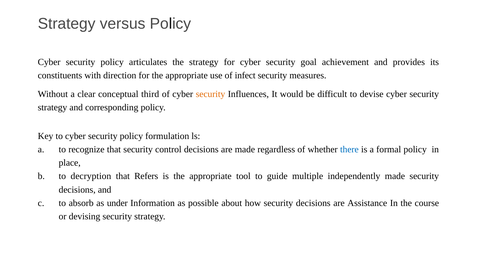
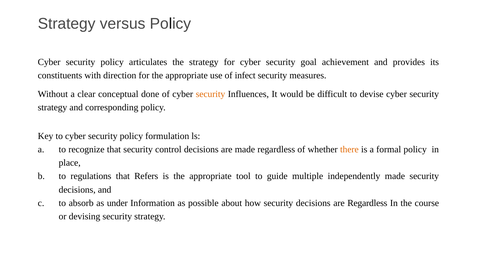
third: third -> done
there colour: blue -> orange
decryption: decryption -> regulations
are Assistance: Assistance -> Regardless
